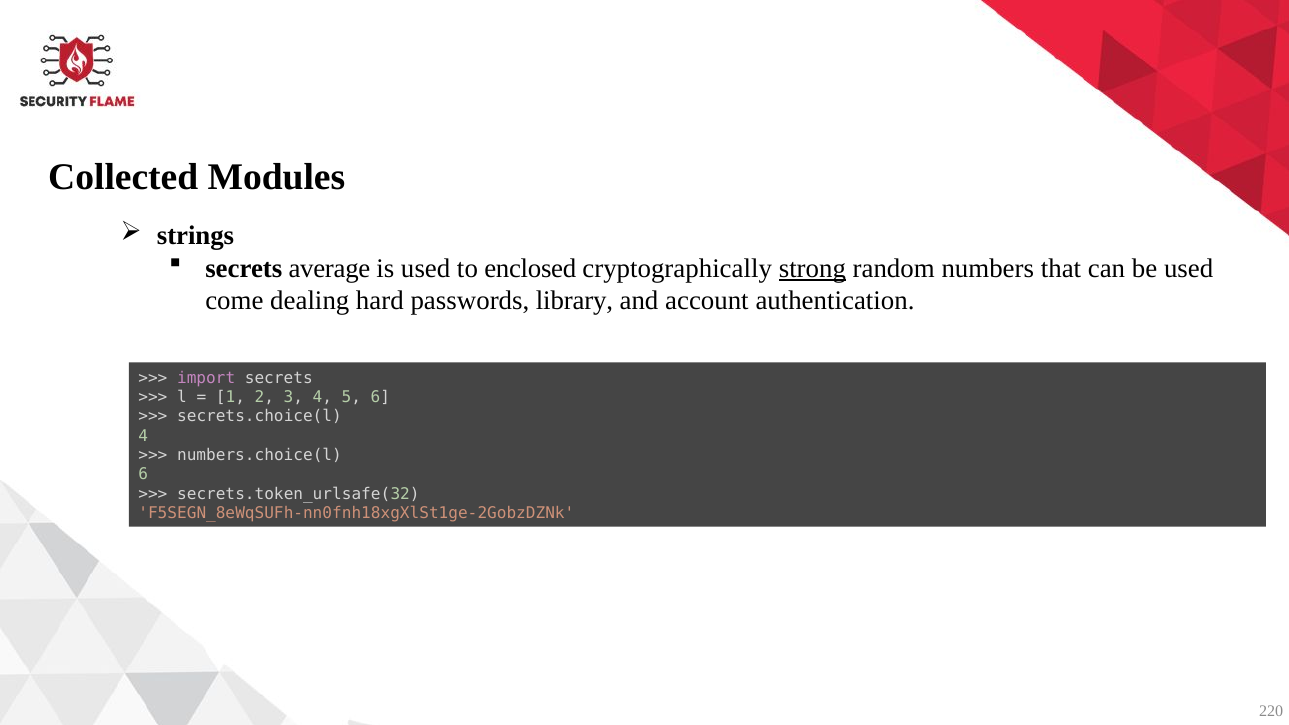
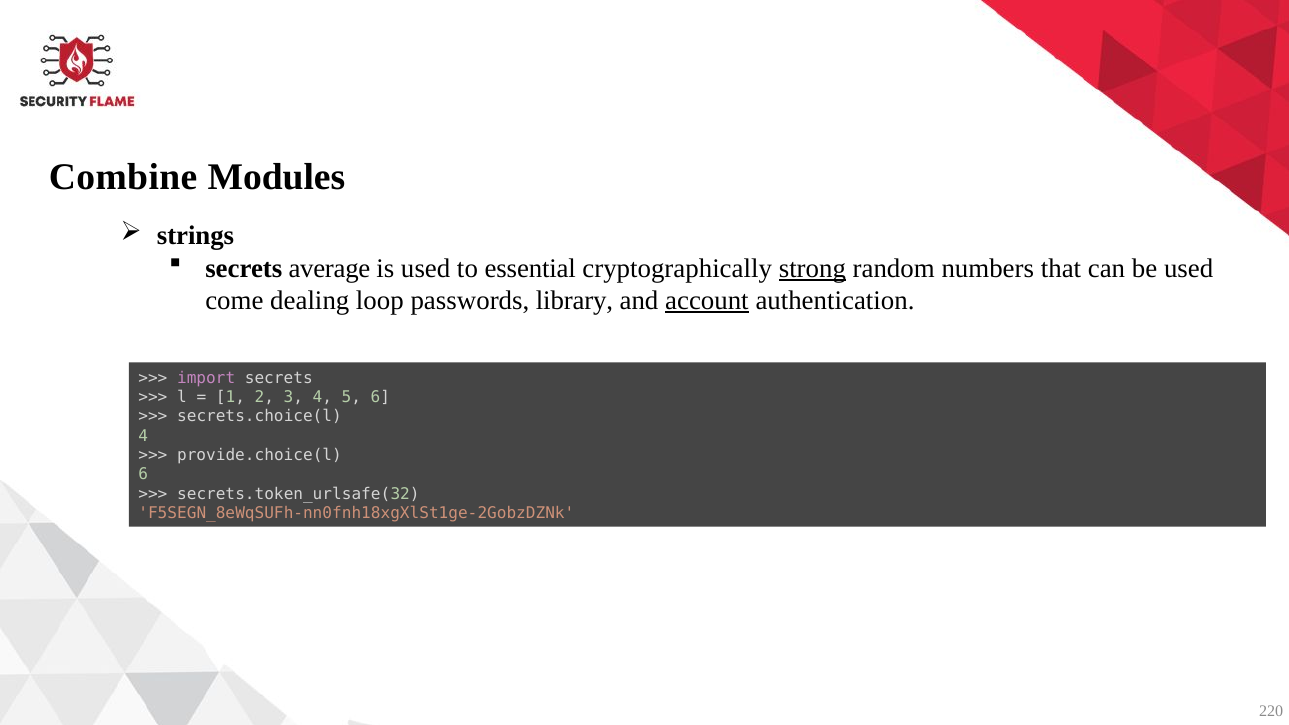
Collected: Collected -> Combine
enclosed: enclosed -> essential
hard: hard -> loop
account underline: none -> present
numbers.choice(l: numbers.choice(l -> provide.choice(l
